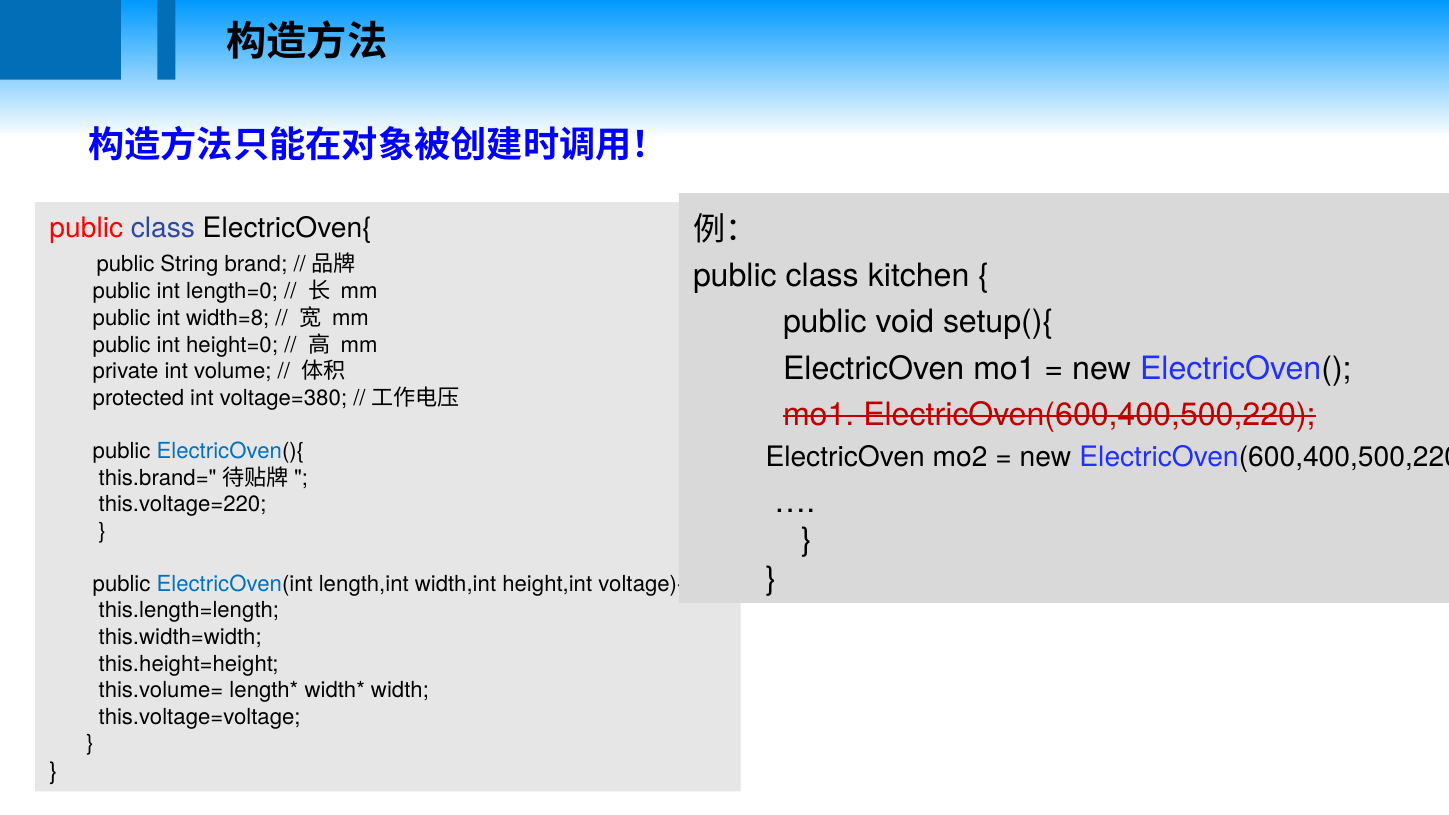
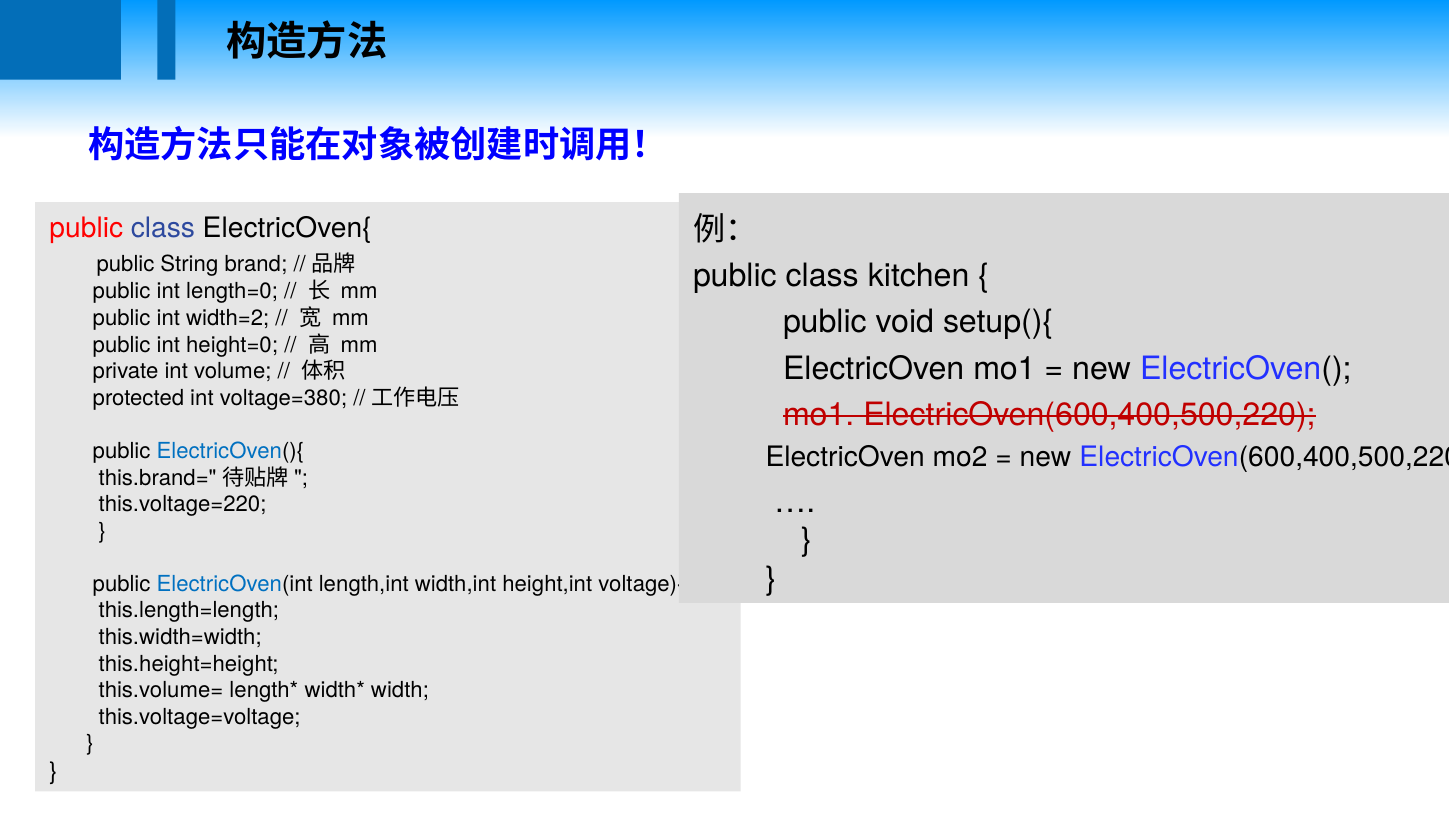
width=8: width=8 -> width=2
